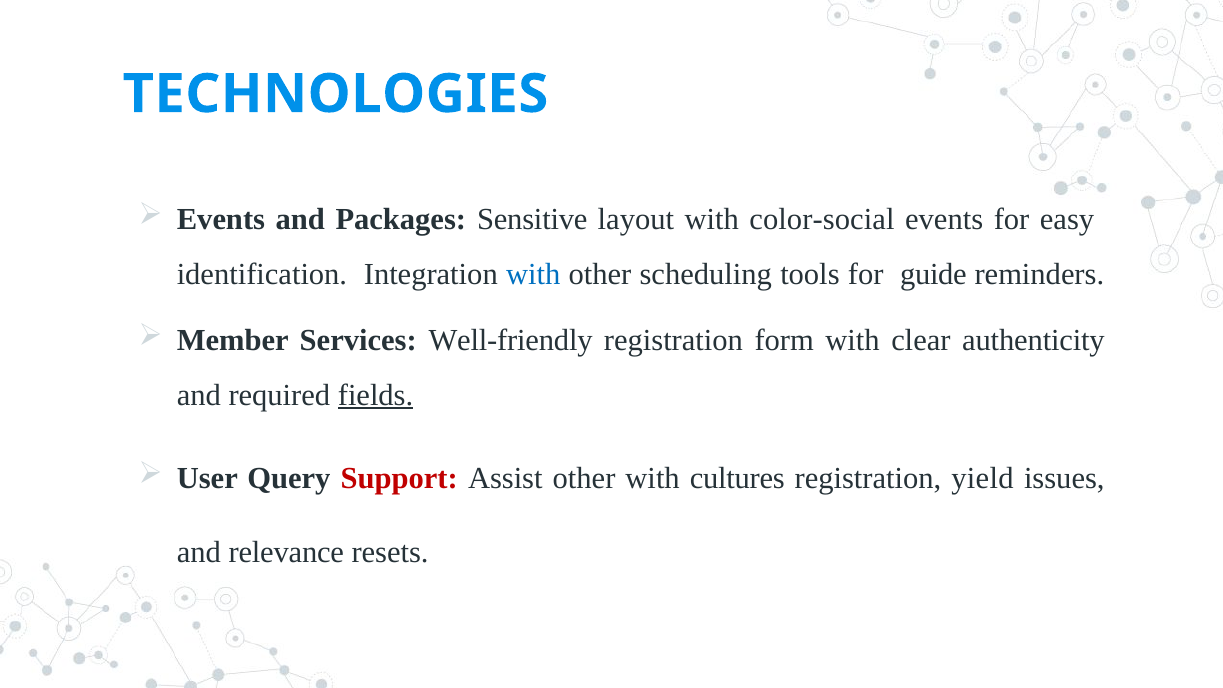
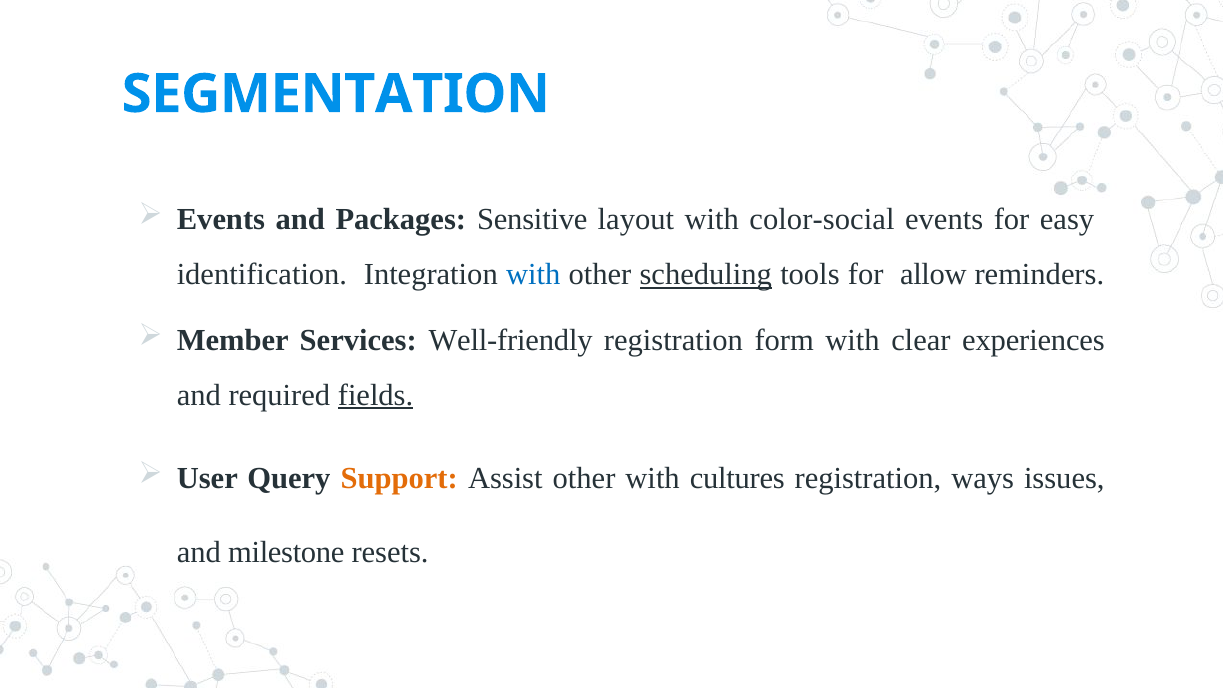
TECHNOLOGIES: TECHNOLOGIES -> SEGMENTATION
scheduling underline: none -> present
guide: guide -> allow
authenticity: authenticity -> experiences
Support colour: red -> orange
yield: yield -> ways
relevance: relevance -> milestone
